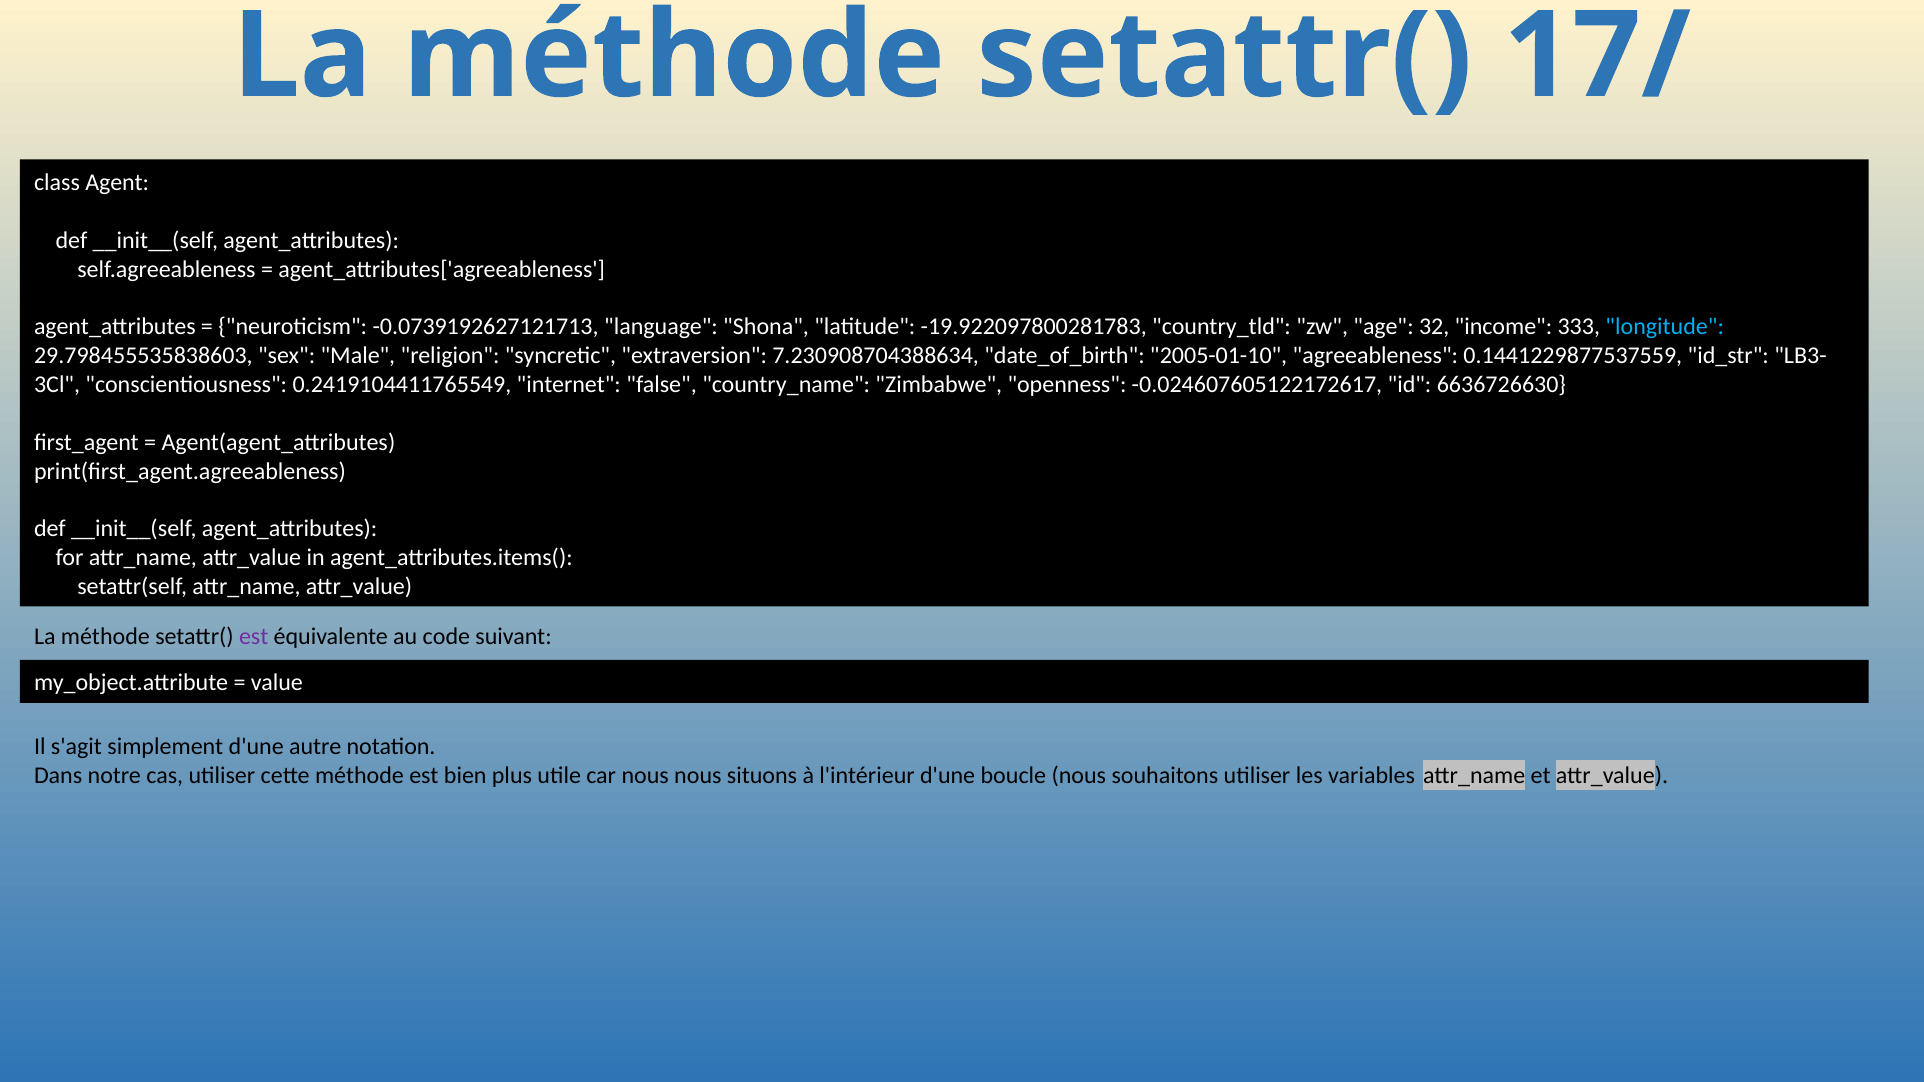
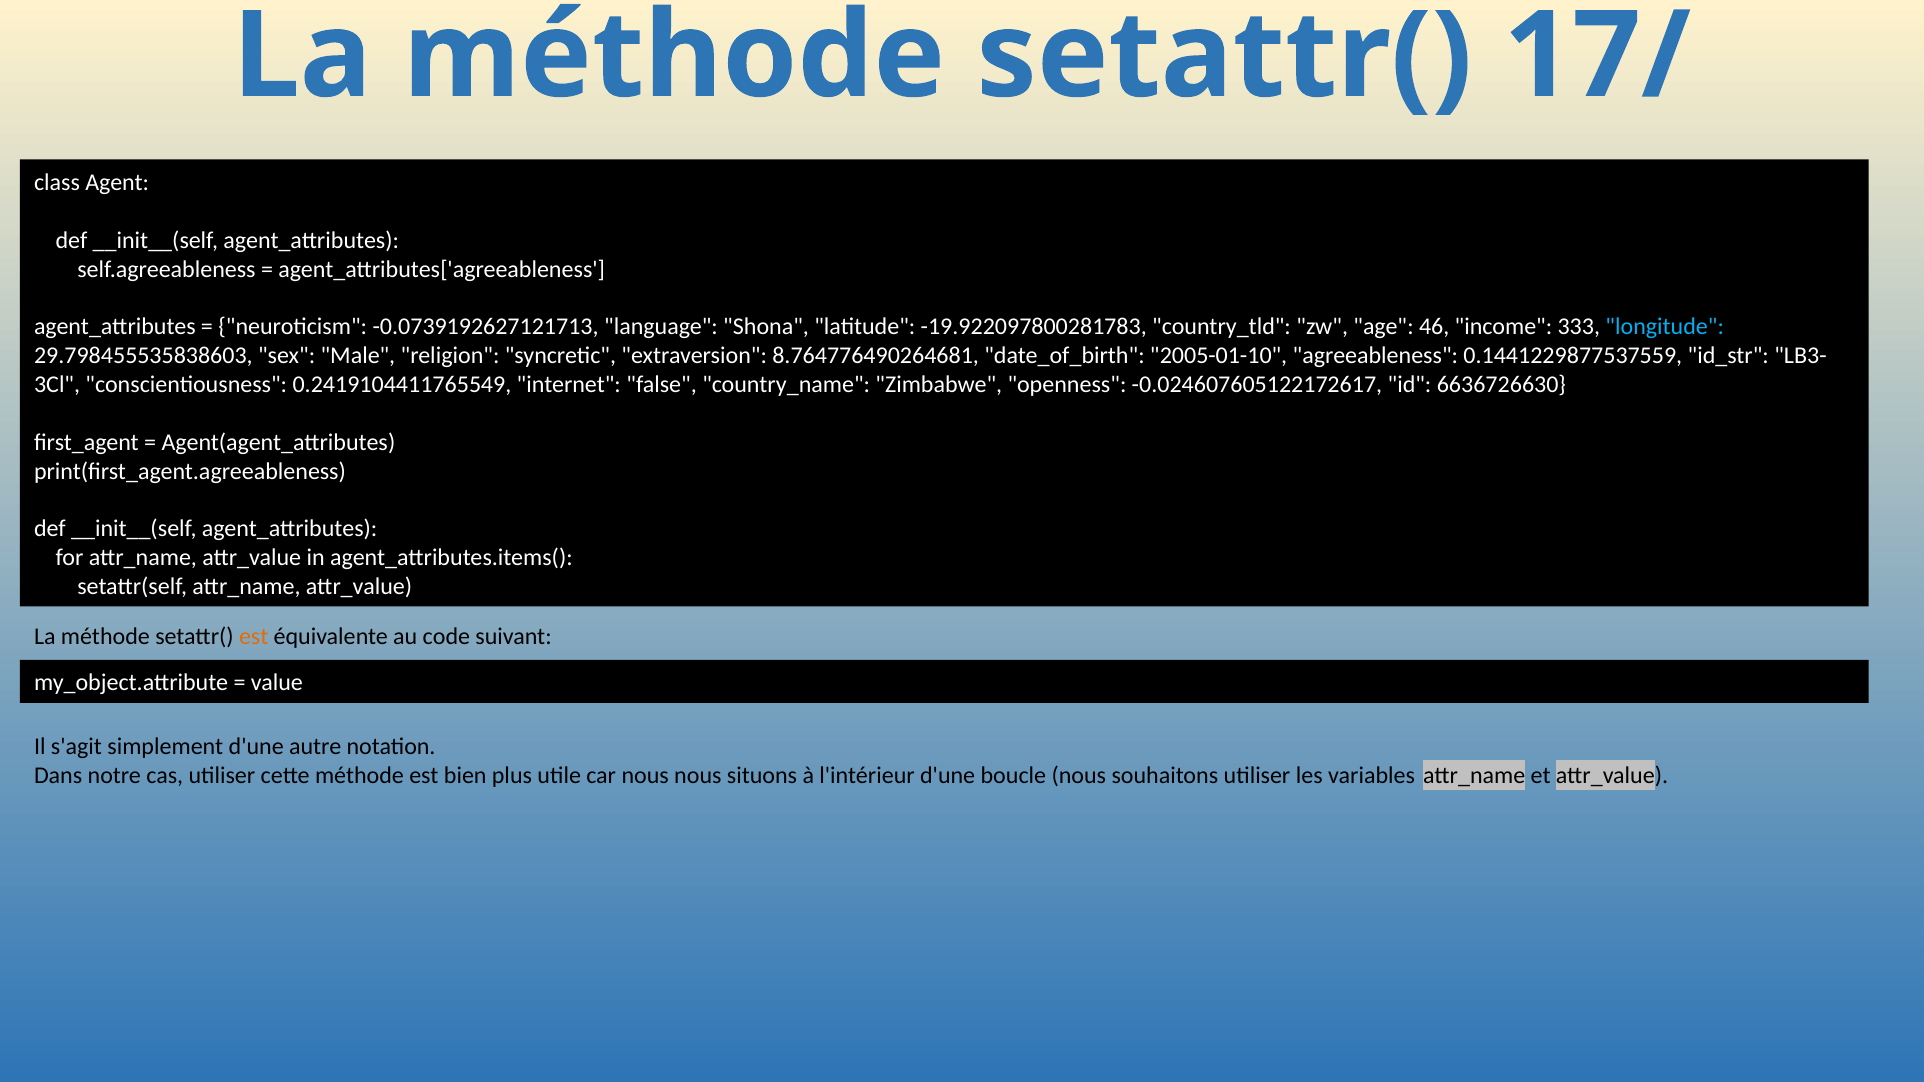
32: 32 -> 46
7.230908704388634: 7.230908704388634 -> 8.764776490264681
est at (254, 637) colour: purple -> orange
